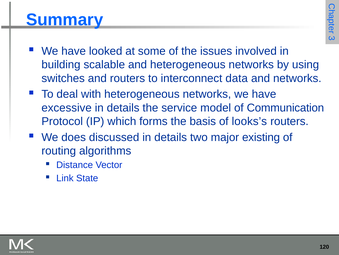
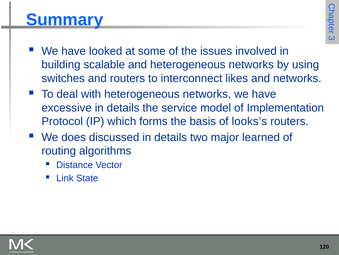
data: data -> likes
Communication: Communication -> Implementation
existing: existing -> learned
